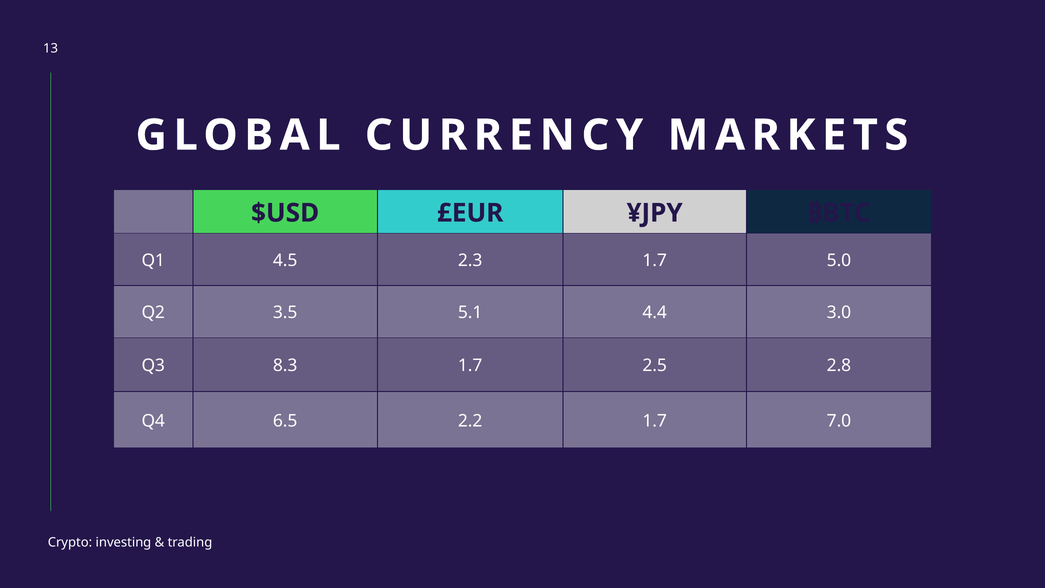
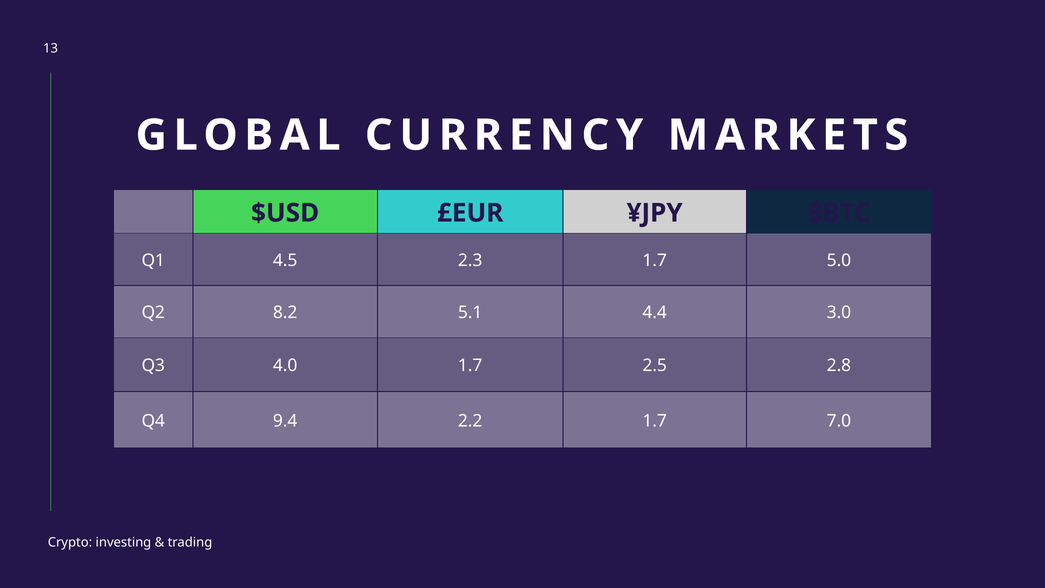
3.5: 3.5 -> 8.2
8.3: 8.3 -> 4.0
6.5: 6.5 -> 9.4
